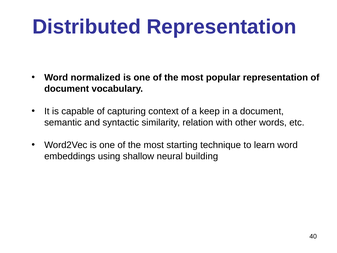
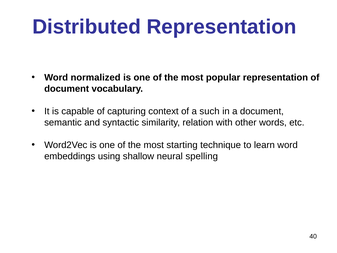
keep: keep -> such
building: building -> spelling
